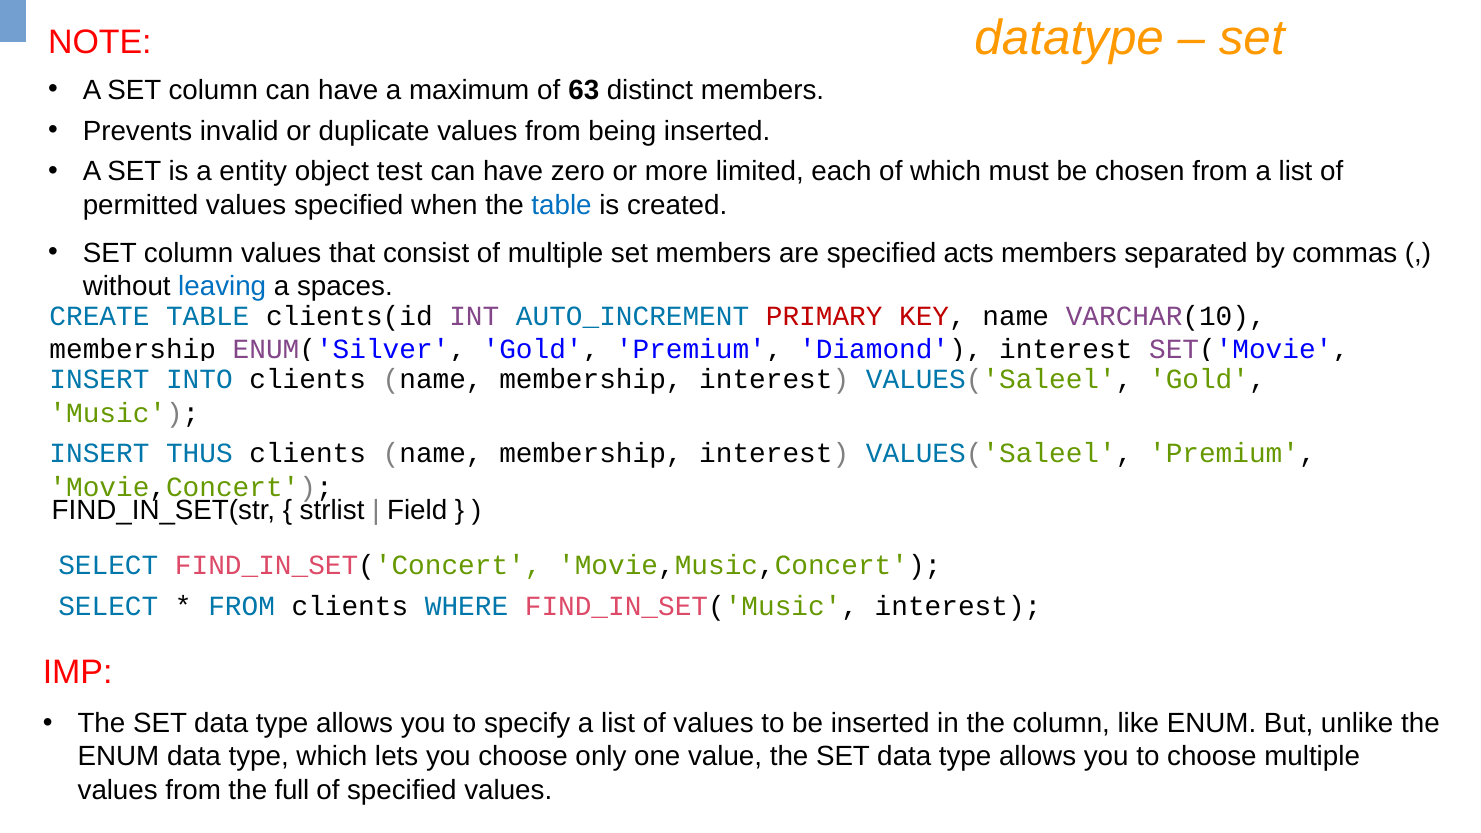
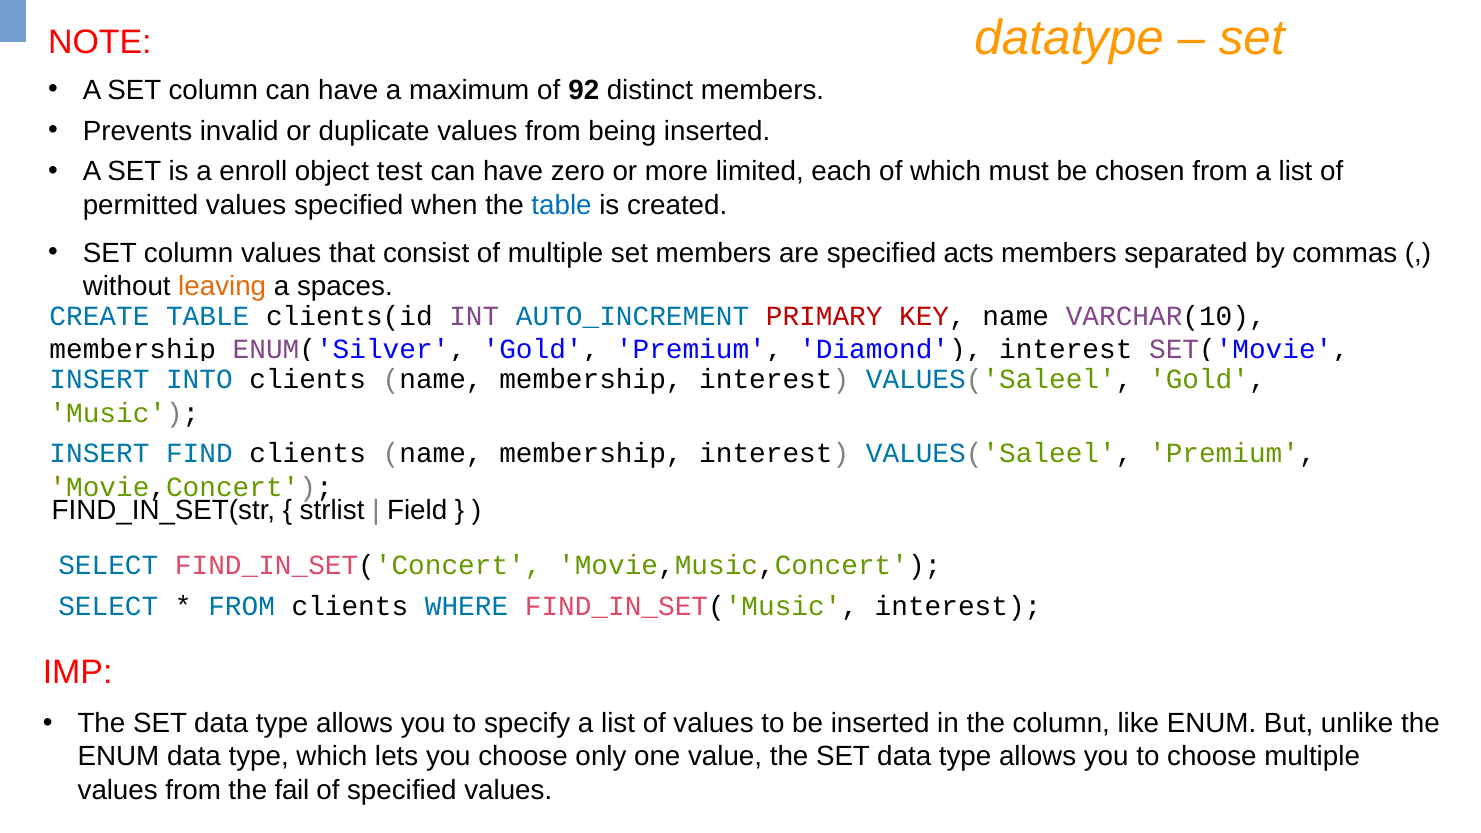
63: 63 -> 92
entity: entity -> enroll
leaving colour: blue -> orange
THUS: THUS -> FIND
full: full -> fail
